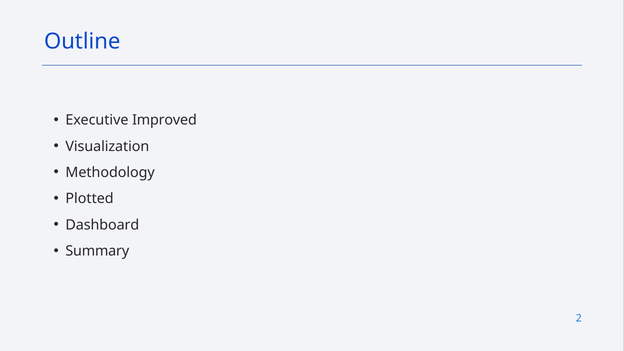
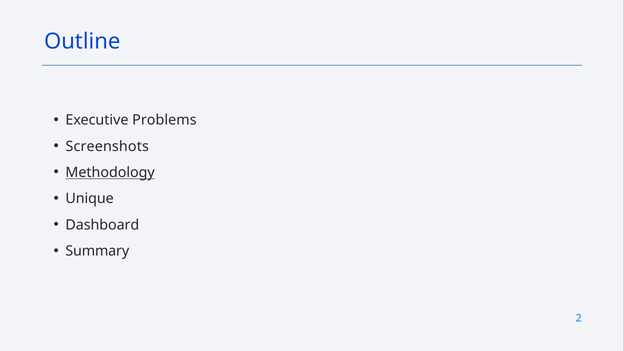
Improved: Improved -> Problems
Visualization: Visualization -> Screenshots
Methodology underline: none -> present
Plotted: Plotted -> Unique
